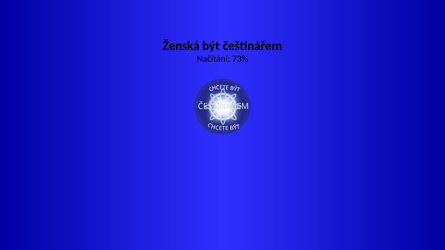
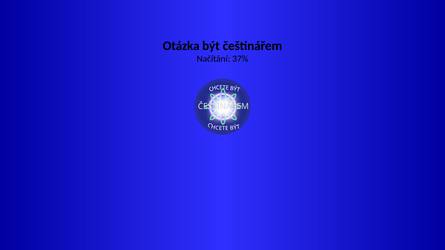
Ženská: Ženská -> Otázka
73%: 73% -> 37%
